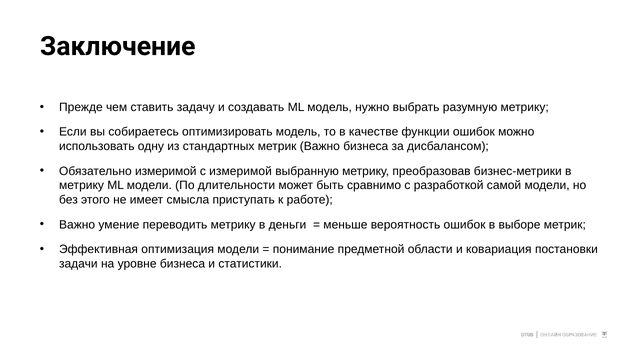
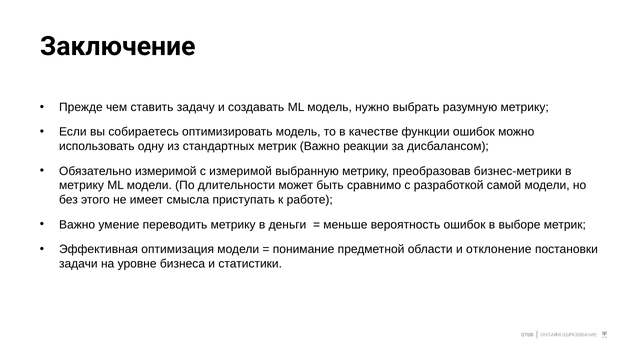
Важно бизнеса: бизнеса -> реакции
ковариация: ковариация -> отклонение
